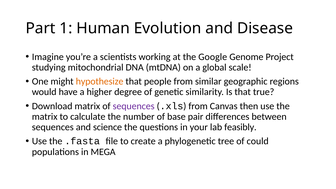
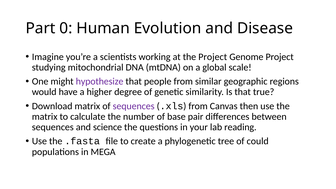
1: 1 -> 0
the Google: Google -> Project
hypothesize colour: orange -> purple
feasibly: feasibly -> reading
